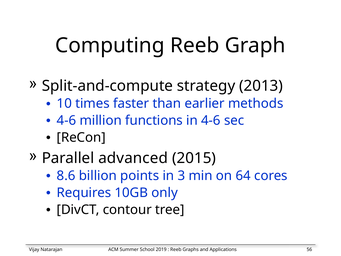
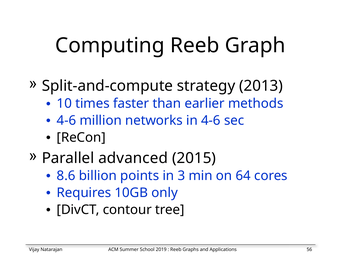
functions: functions -> networks
